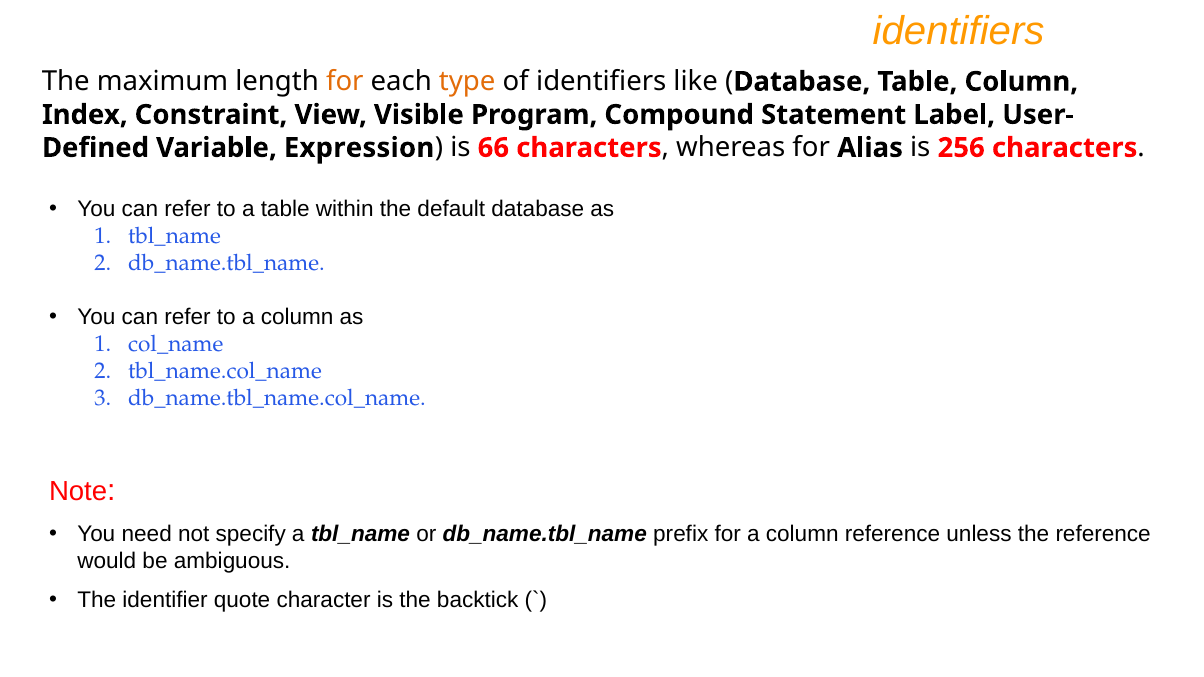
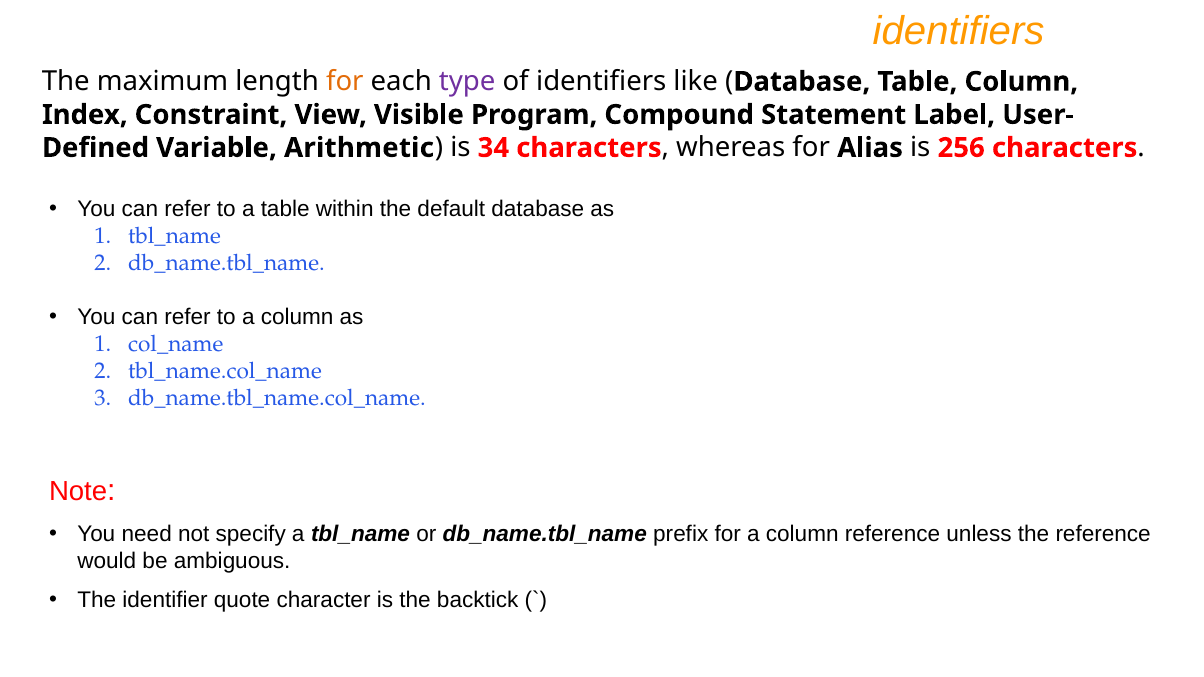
type colour: orange -> purple
Expression: Expression -> Arithmetic
66: 66 -> 34
